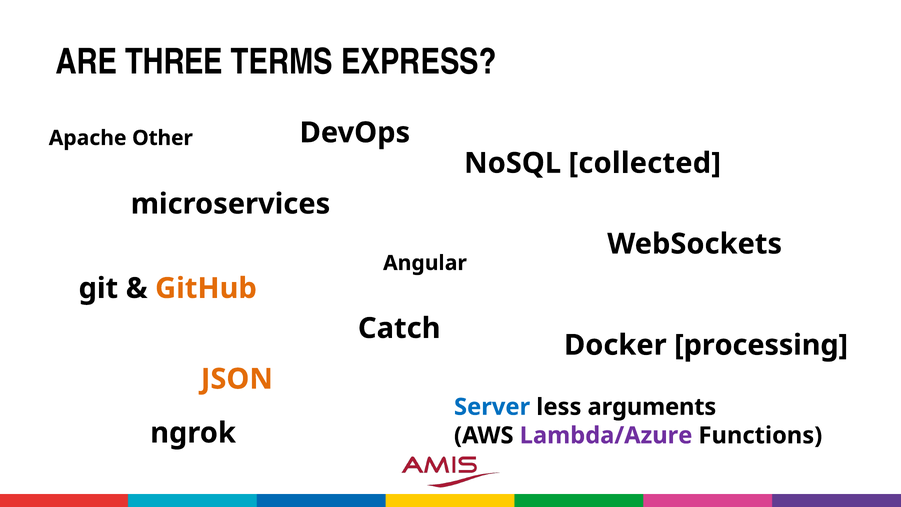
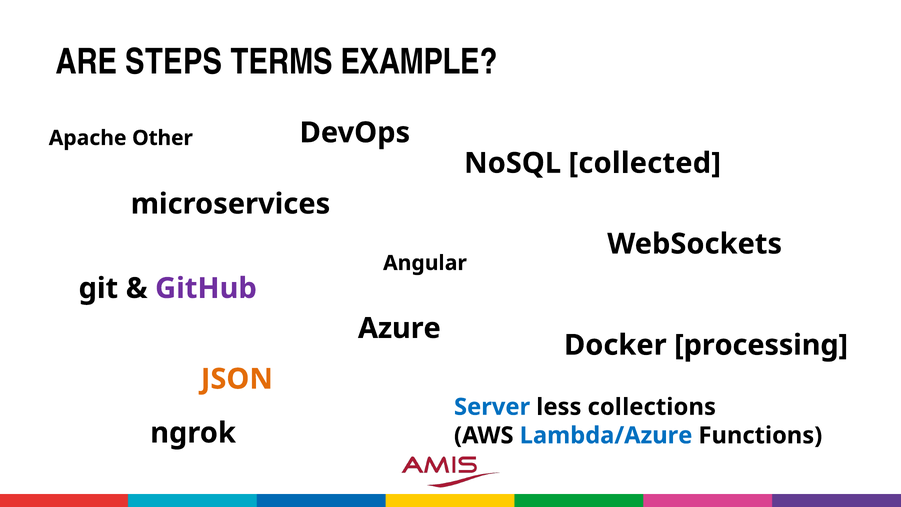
THREE: THREE -> STEPS
EXPRESS: EXPRESS -> EXAMPLE
GitHub colour: orange -> purple
Catch: Catch -> Azure
arguments: arguments -> collections
Lambda/Azure colour: purple -> blue
